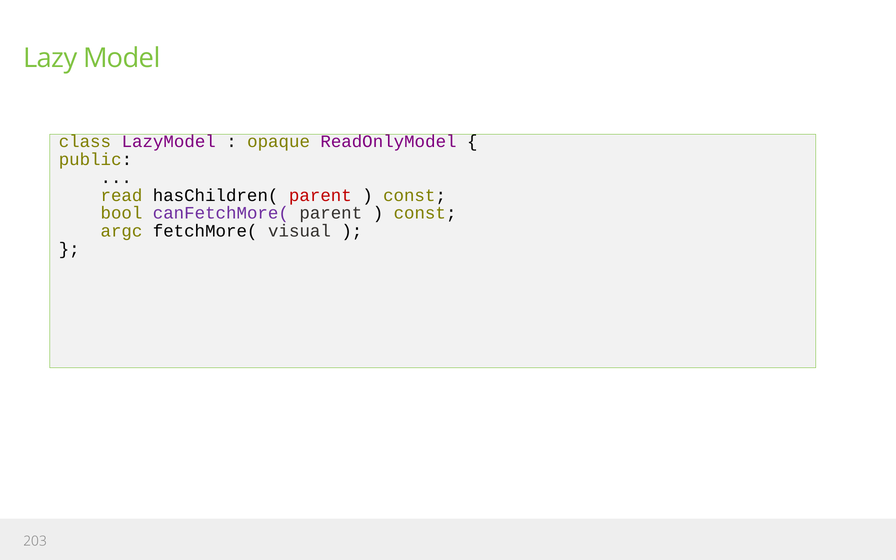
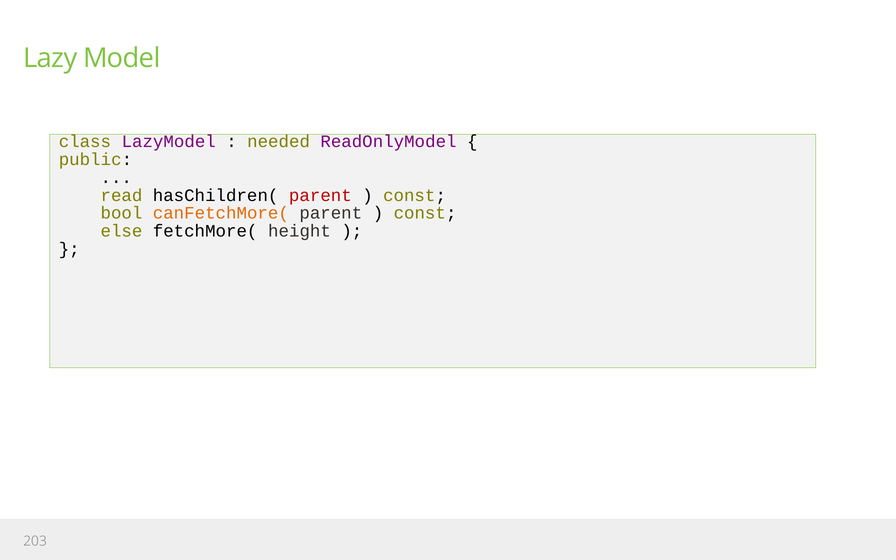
opaque: opaque -> needed
canFetchMore( colour: purple -> orange
argc: argc -> else
visual: visual -> height
